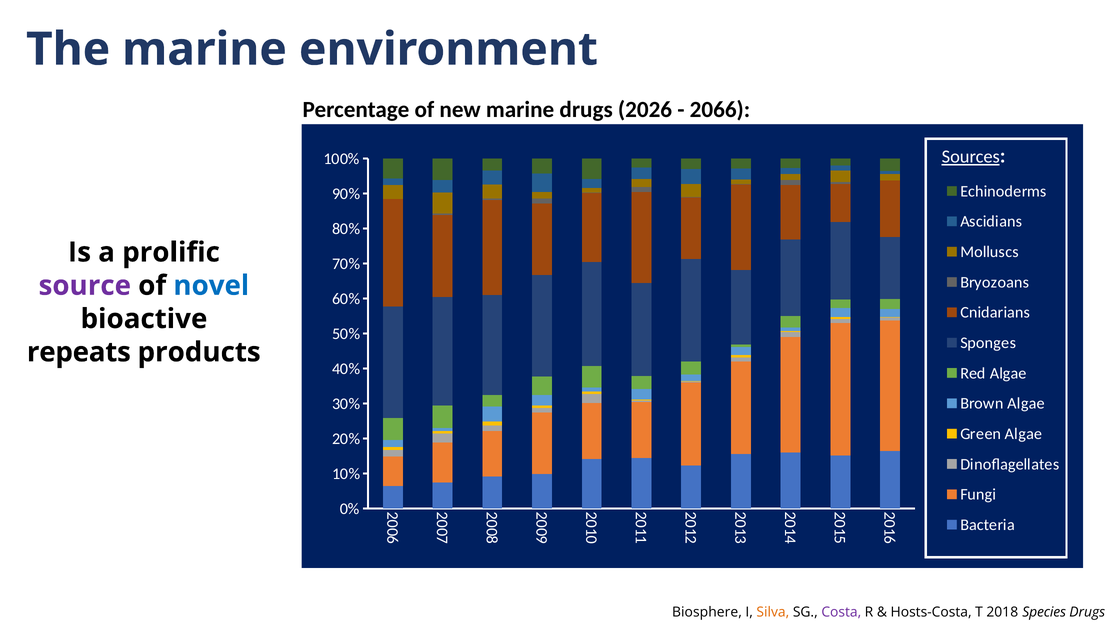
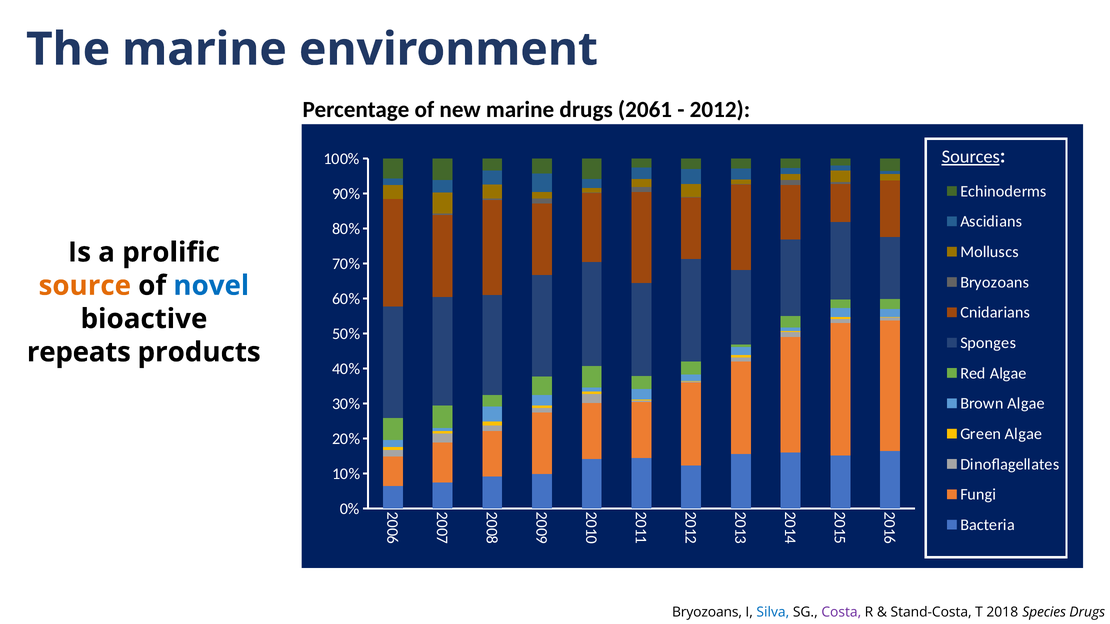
2026: 2026 -> 2061
2066: 2066 -> 2012
source colour: purple -> orange
Biosphere at (707, 613): Biosphere -> Bryozoans
Silva colour: orange -> blue
Hosts-Costa: Hosts-Costa -> Stand-Costa
